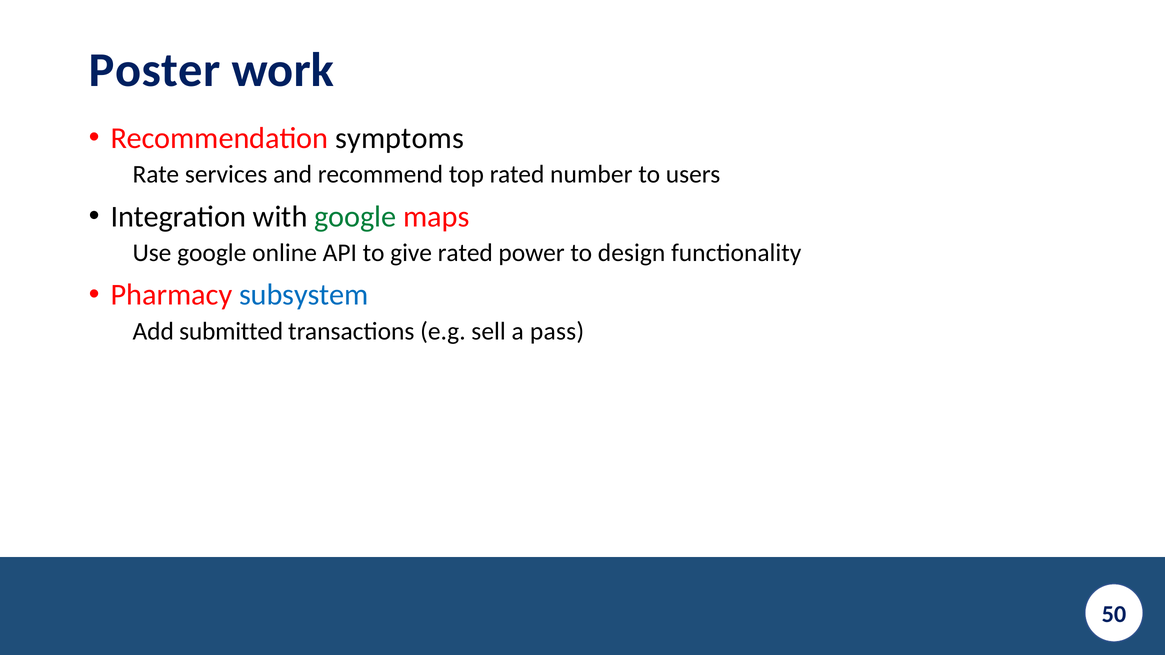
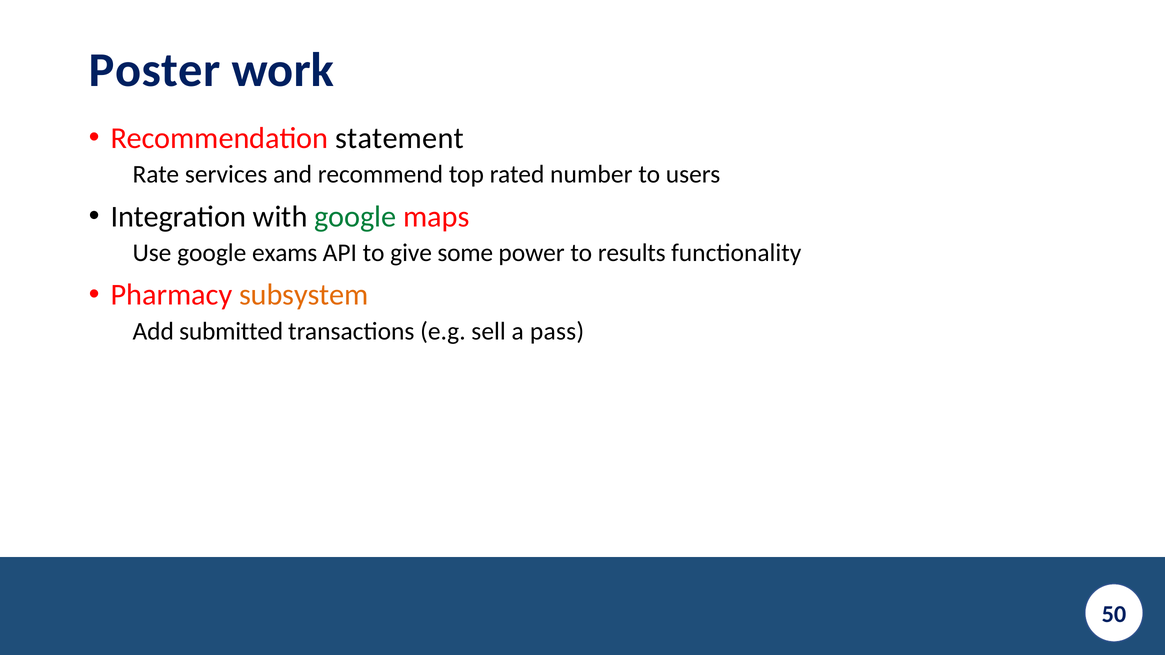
symptoms: symptoms -> statement
online: online -> exams
give rated: rated -> some
design: design -> results
subsystem colour: blue -> orange
